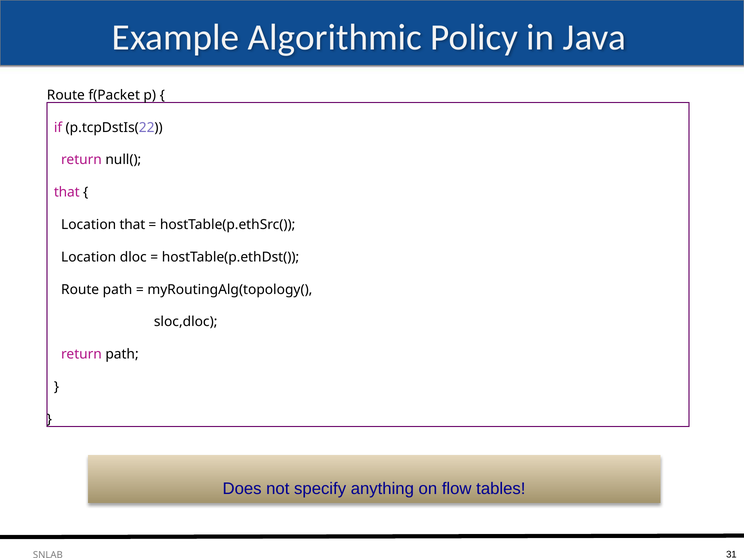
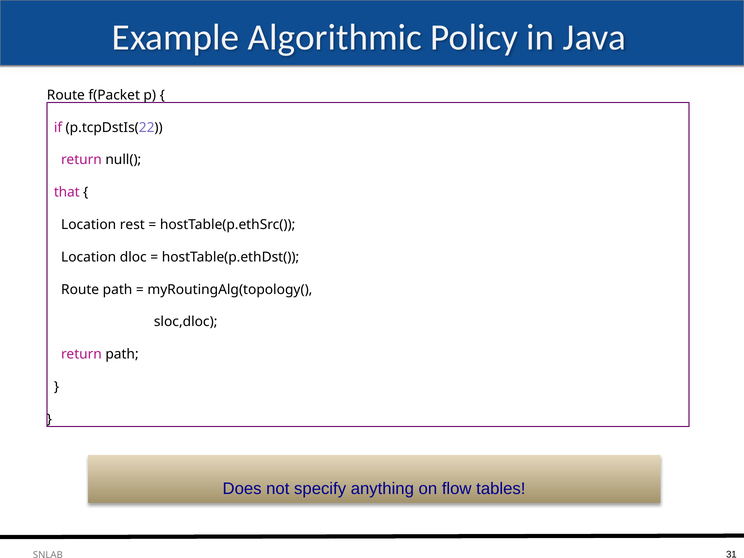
Location that: that -> rest
